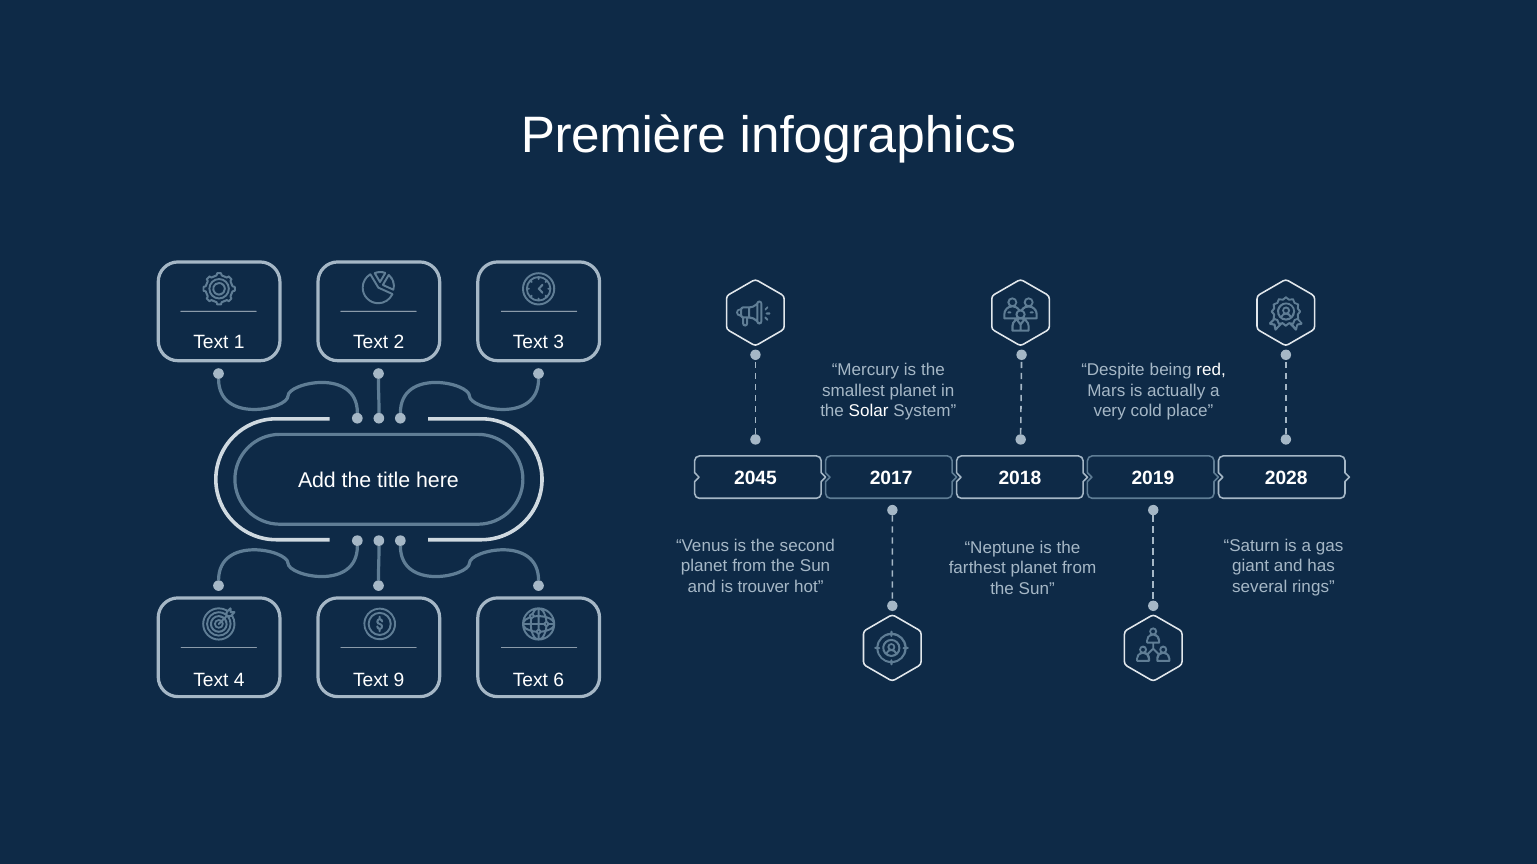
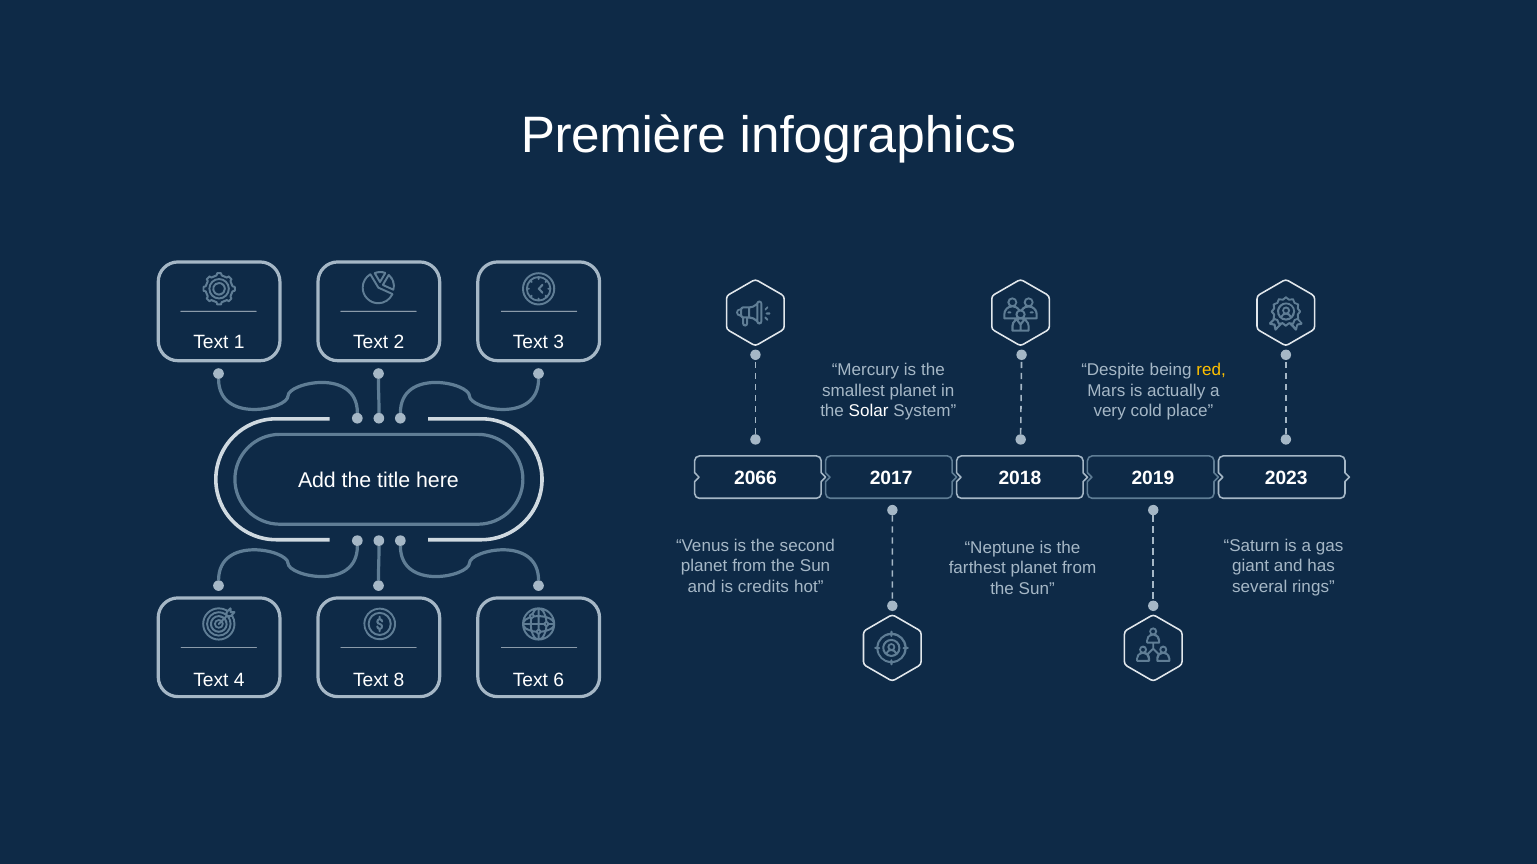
red colour: white -> yellow
2045: 2045 -> 2066
2028: 2028 -> 2023
trouver: trouver -> credits
9: 9 -> 8
